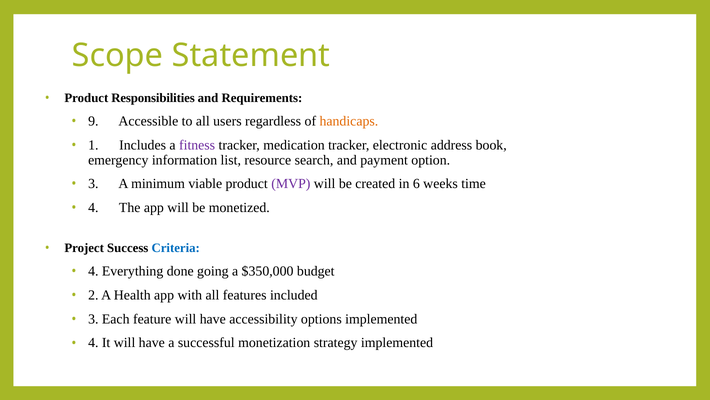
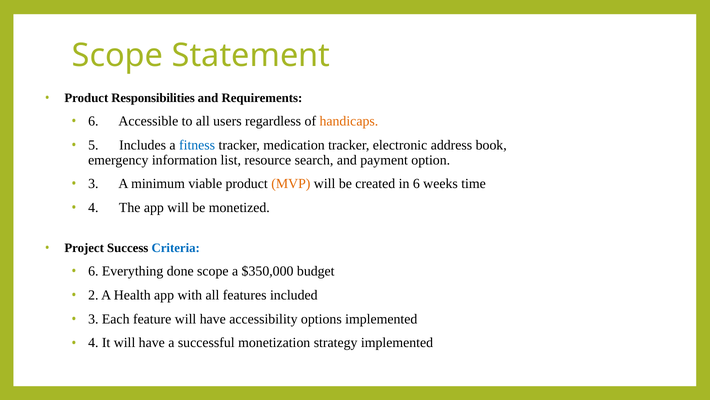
9 at (93, 121): 9 -> 6
1: 1 -> 5
fitness colour: purple -> blue
MVP colour: purple -> orange
4 at (93, 271): 4 -> 6
done going: going -> scope
